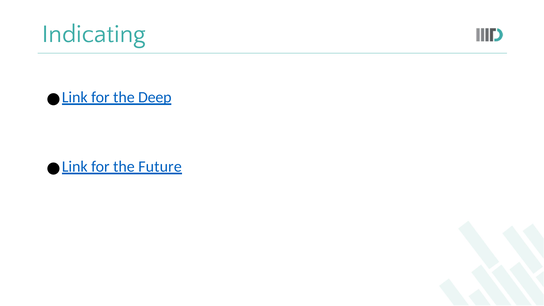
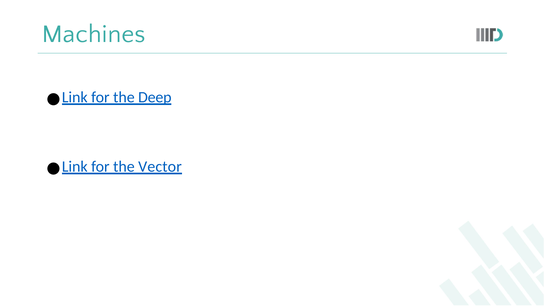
Indicating: Indicating -> Machines
Future: Future -> Vector
